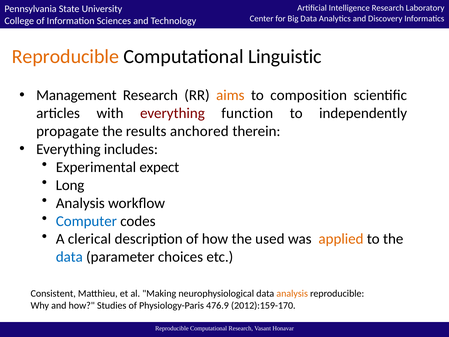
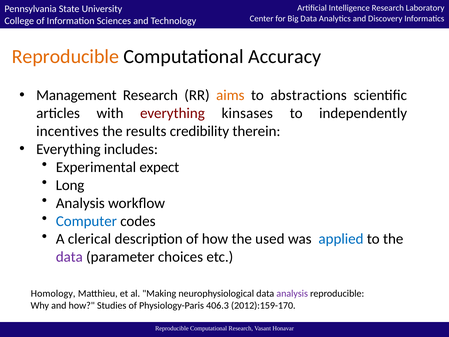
Linguistic: Linguistic -> Accuracy
composition: composition -> abstractions
function: function -> kinsases
propagate: propagate -> incentives
anchored: anchored -> credibility
applied colour: orange -> blue
data at (69, 257) colour: blue -> purple
Consistent: Consistent -> Homology
analysis at (292, 293) colour: orange -> purple
476.9: 476.9 -> 406.3
